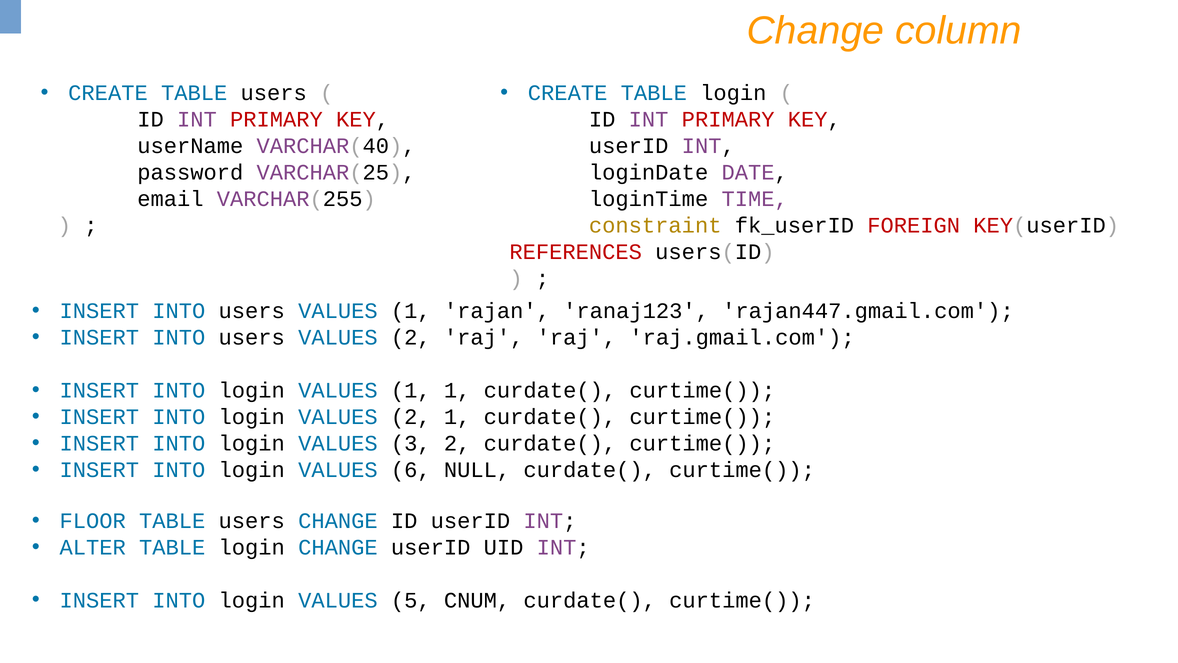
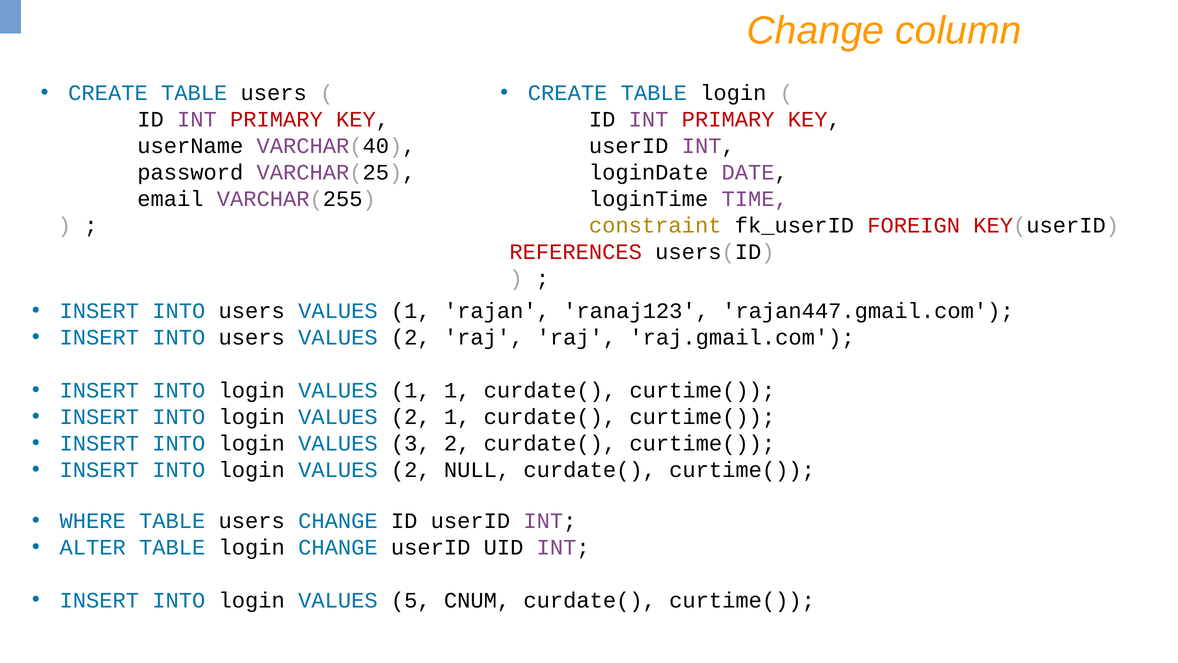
6 at (411, 470): 6 -> 2
FLOOR: FLOOR -> WHERE
